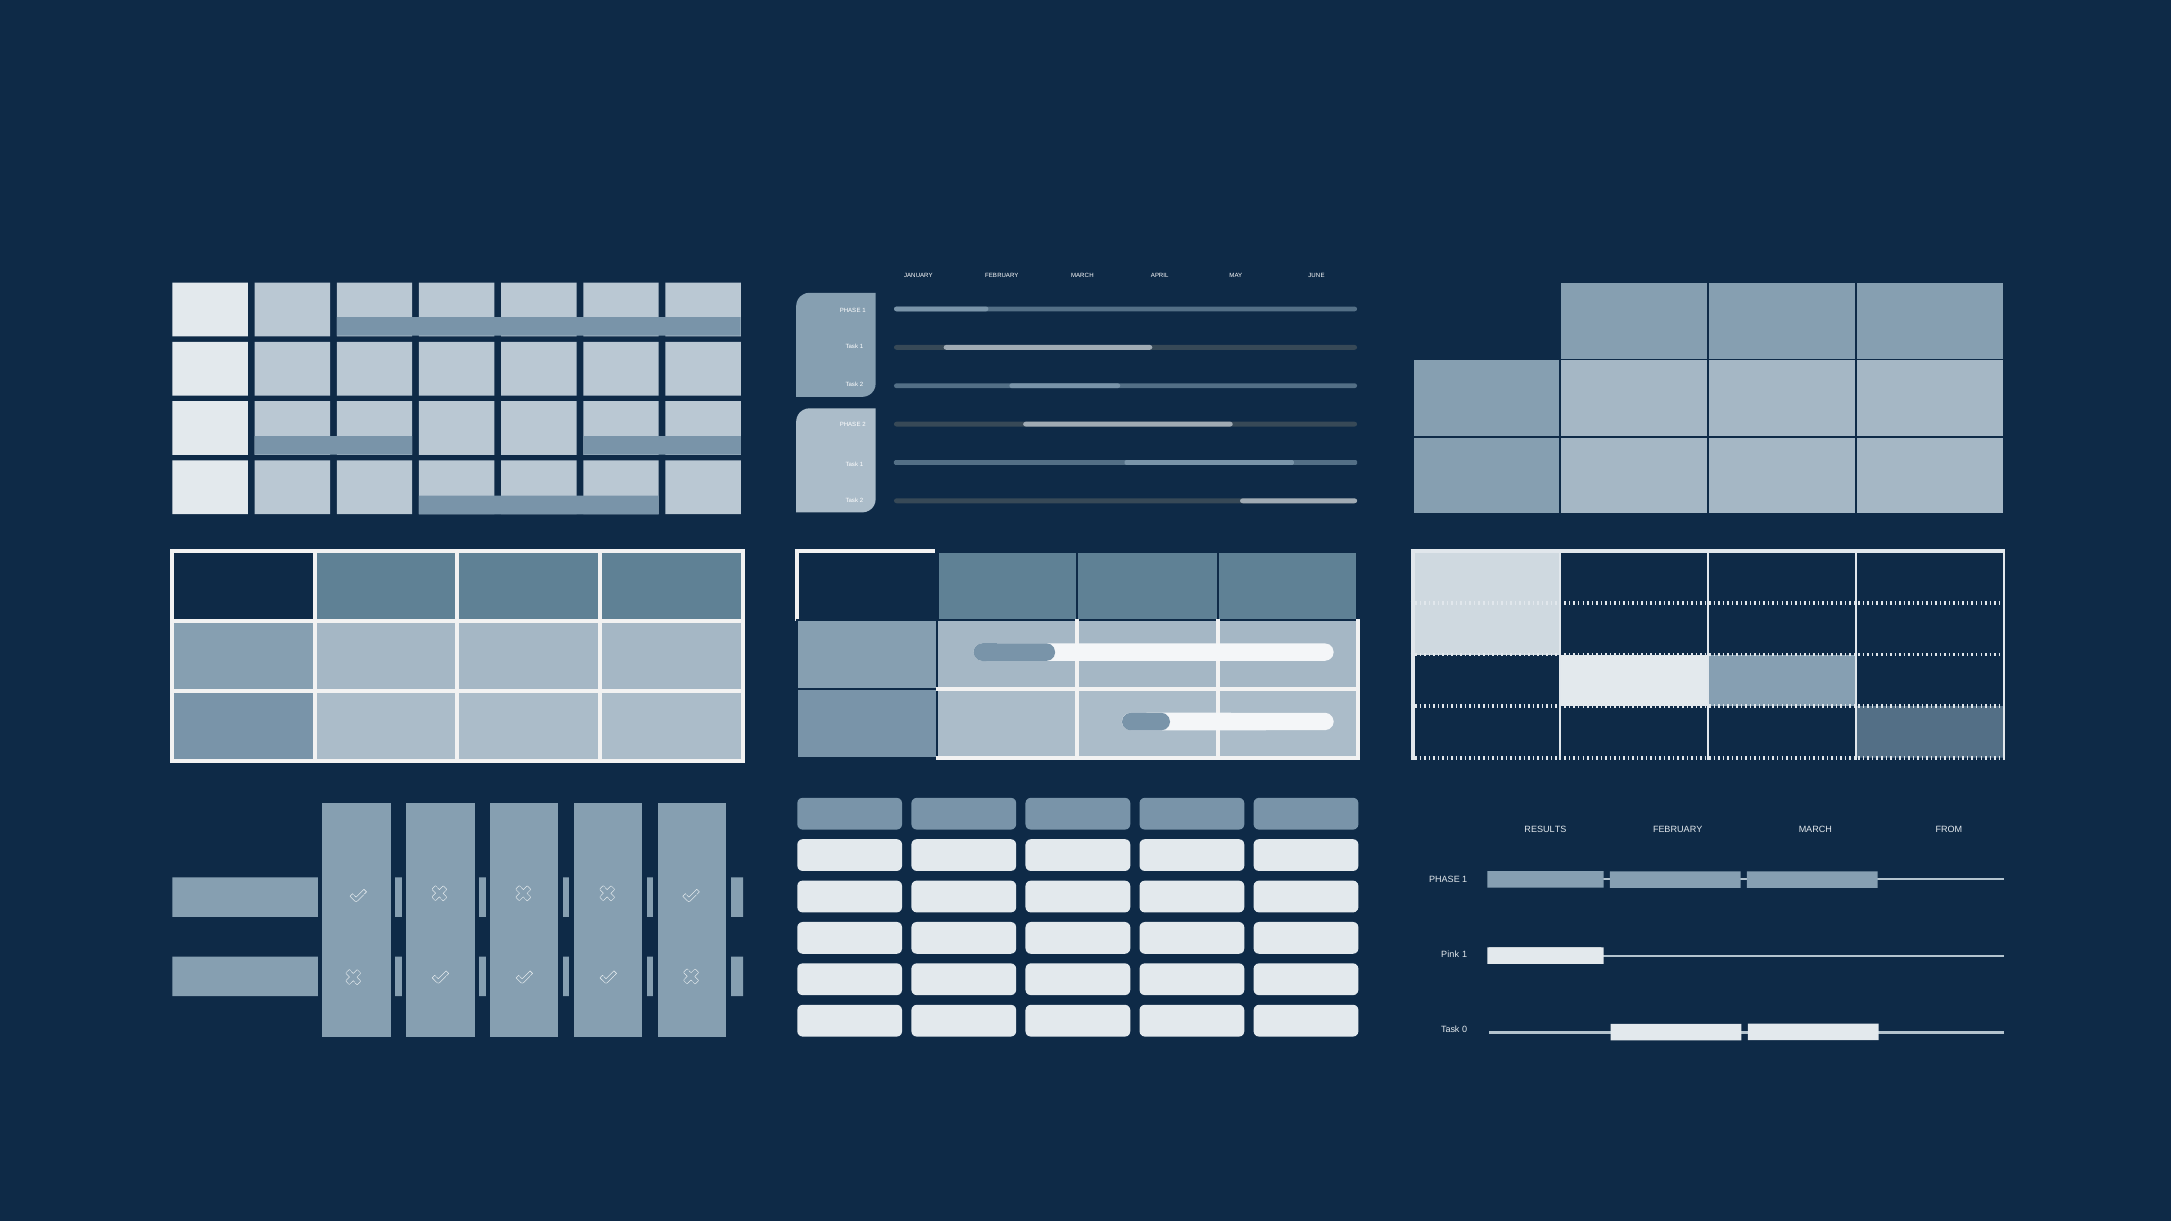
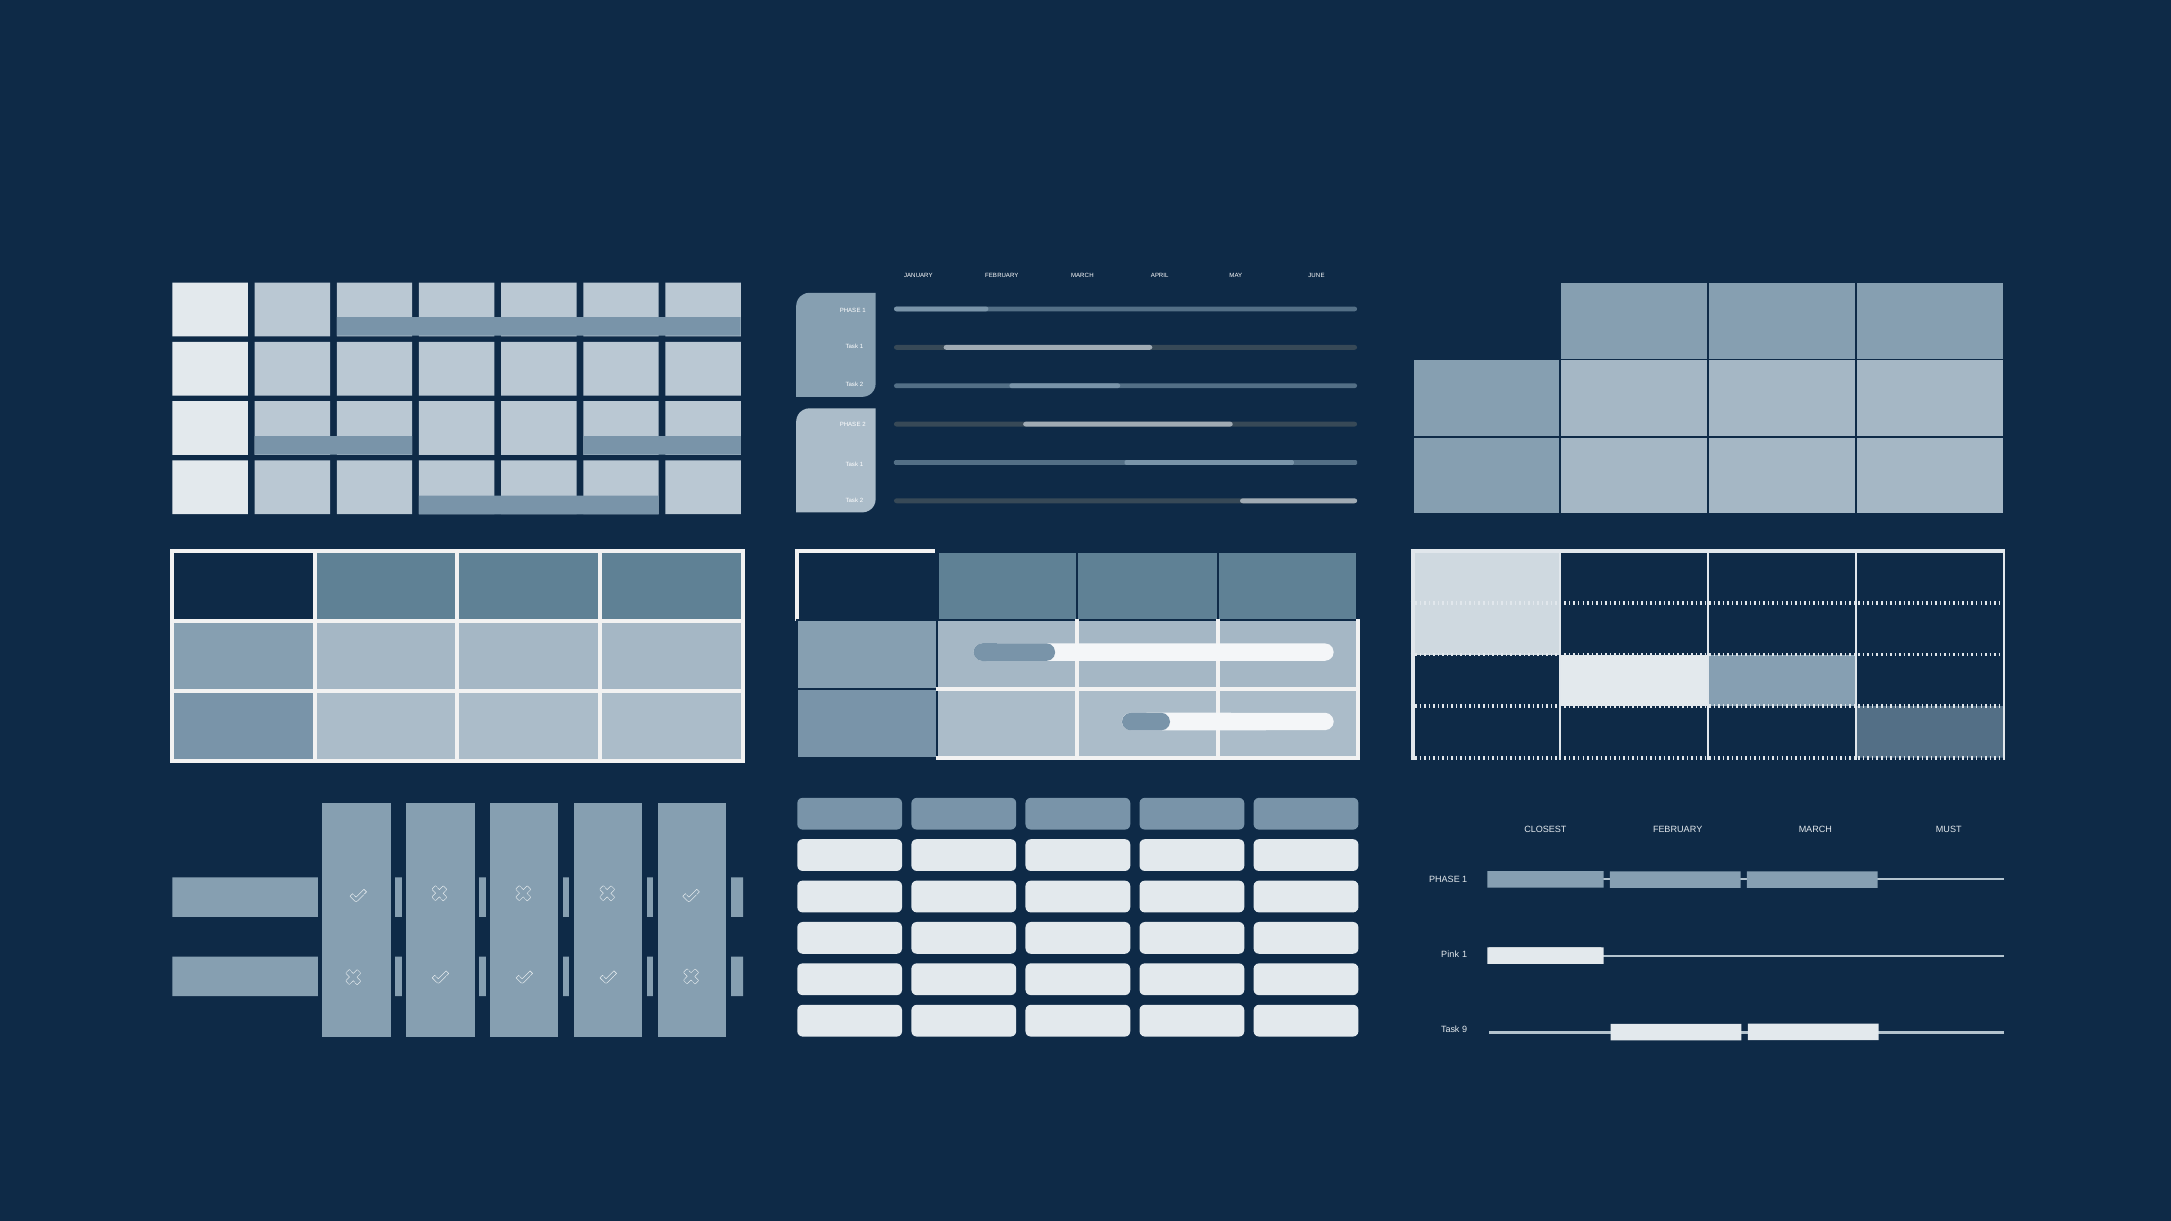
RESULTS: RESULTS -> CLOSEST
FROM: FROM -> MUST
0: 0 -> 9
